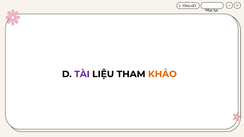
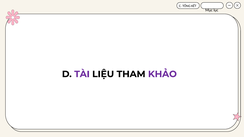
KHẢO colour: orange -> purple
